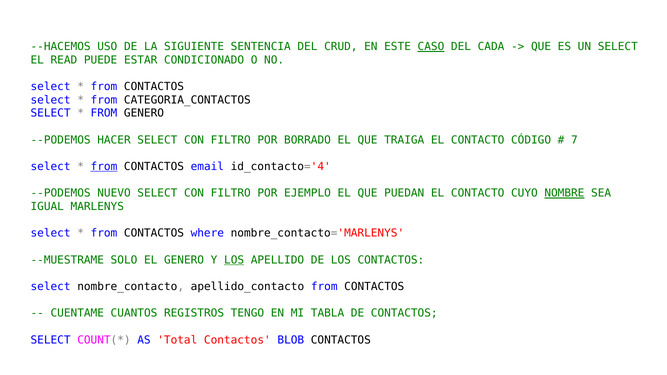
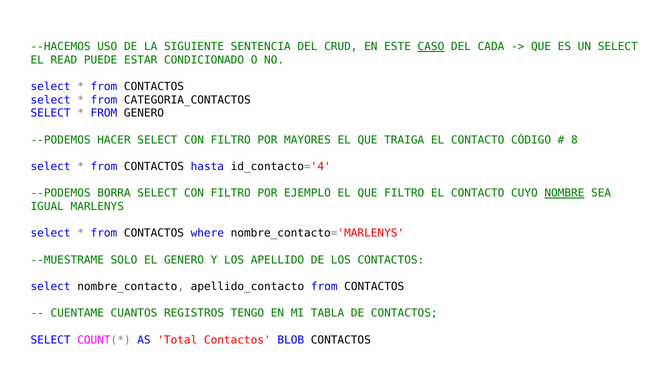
BORRADO: BORRADO -> MAYORES
7: 7 -> 8
from at (104, 167) underline: present -> none
email: email -> hasta
NUEVO: NUEVO -> BORRA
QUE PUEDAN: PUEDAN -> FILTRO
LOS at (234, 260) underline: present -> none
